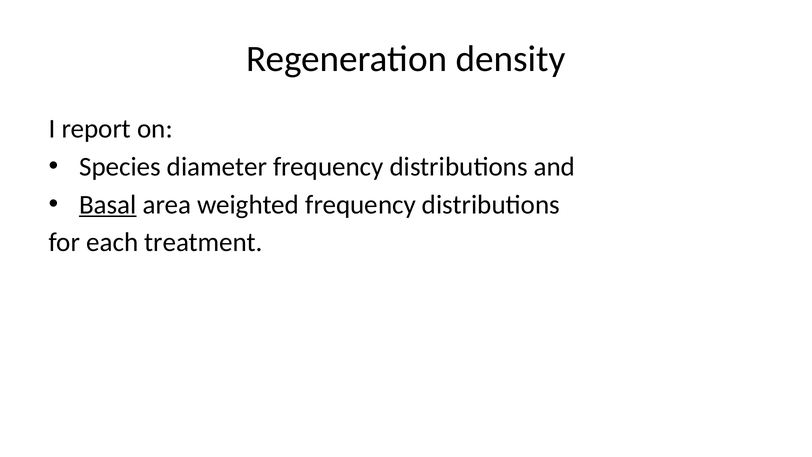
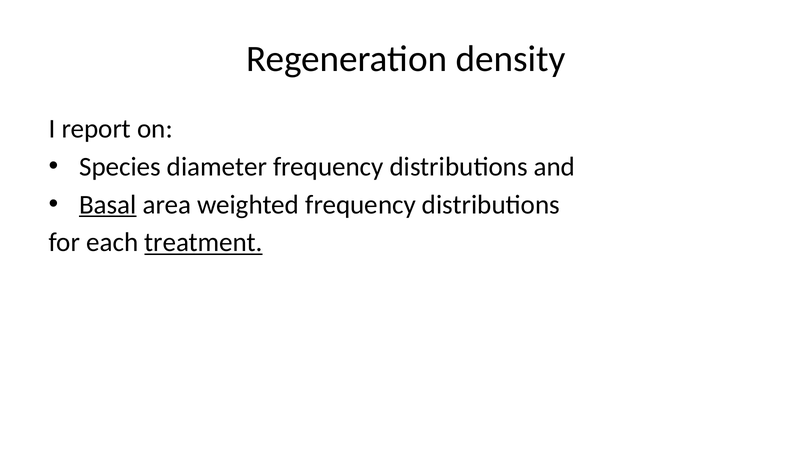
treatment underline: none -> present
